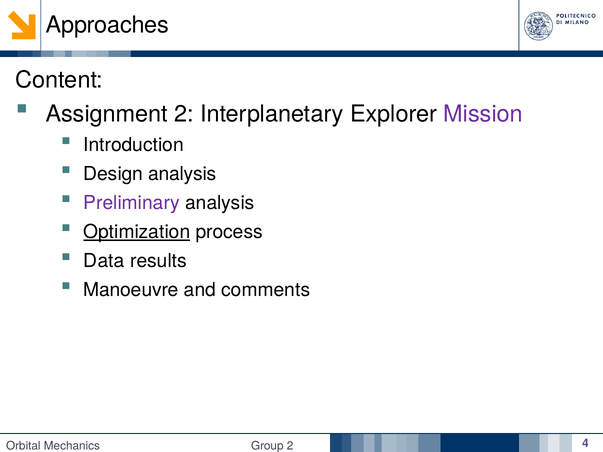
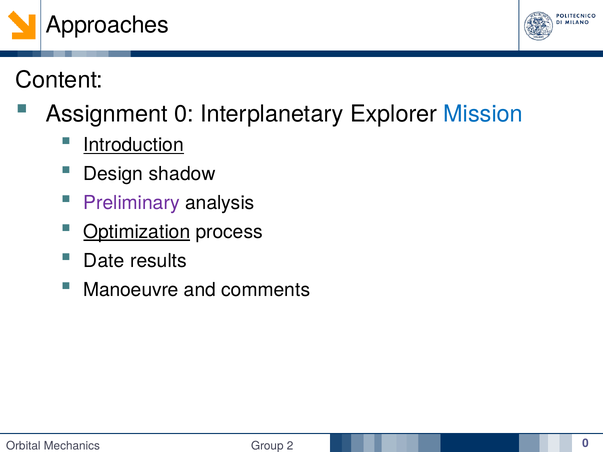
Assignment 2: 2 -> 0
Mission colour: purple -> blue
Introduction underline: none -> present
Design analysis: analysis -> shadow
Data: Data -> Date
4 at (585, 444): 4 -> 0
